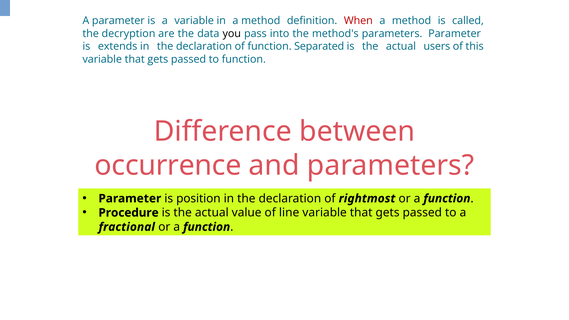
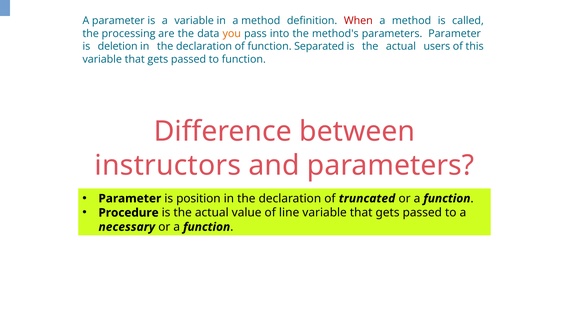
decryption: decryption -> processing
you colour: black -> orange
extends: extends -> deletion
occurrence: occurrence -> instructors
rightmost: rightmost -> truncated
fractional: fractional -> necessary
